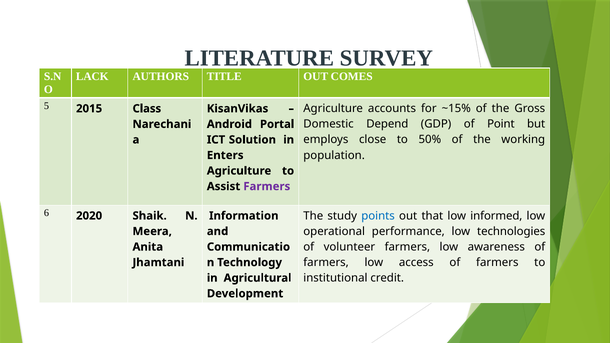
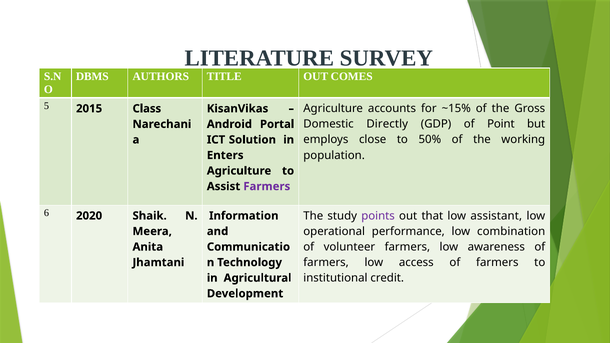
LACK: LACK -> DBMS
Depend: Depend -> Directly
points colour: blue -> purple
informed: informed -> assistant
technologies: technologies -> combination
